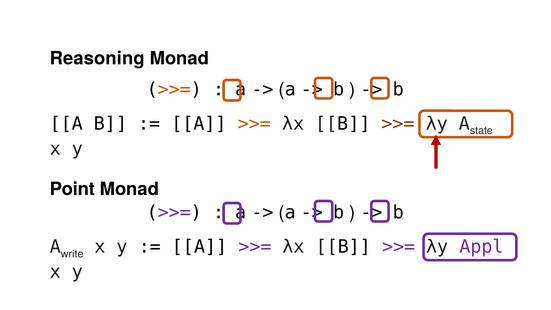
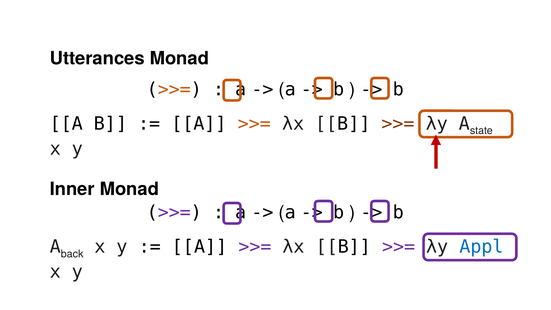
Reasoning: Reasoning -> Utterances
Point: Point -> Inner
write: write -> back
Appl colour: purple -> blue
